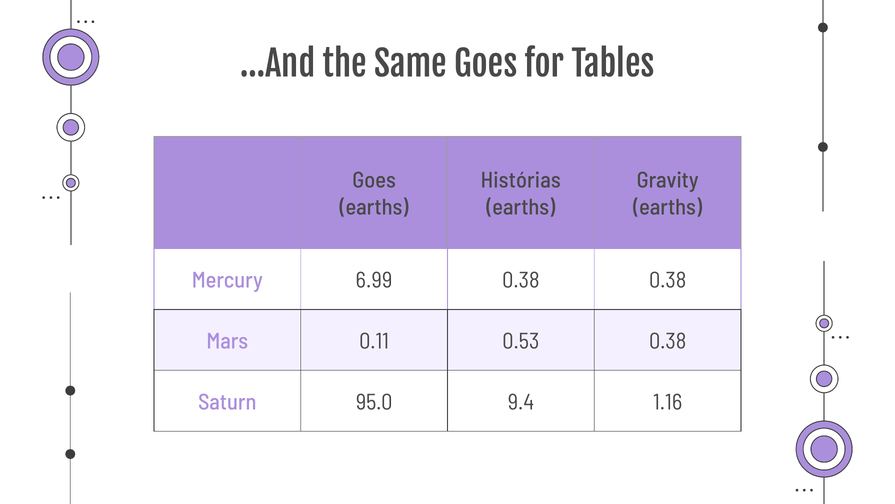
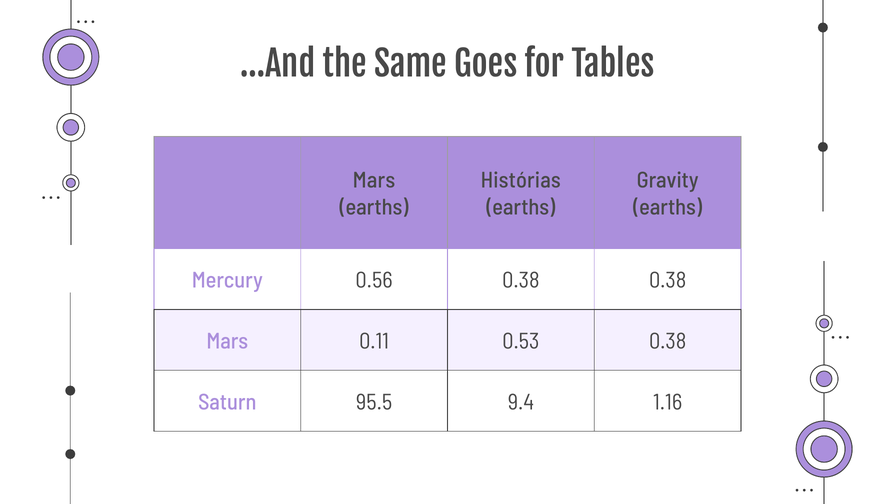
Goes at (374, 180): Goes -> Mars
6.99: 6.99 -> 0.56
95.0: 95.0 -> 95.5
